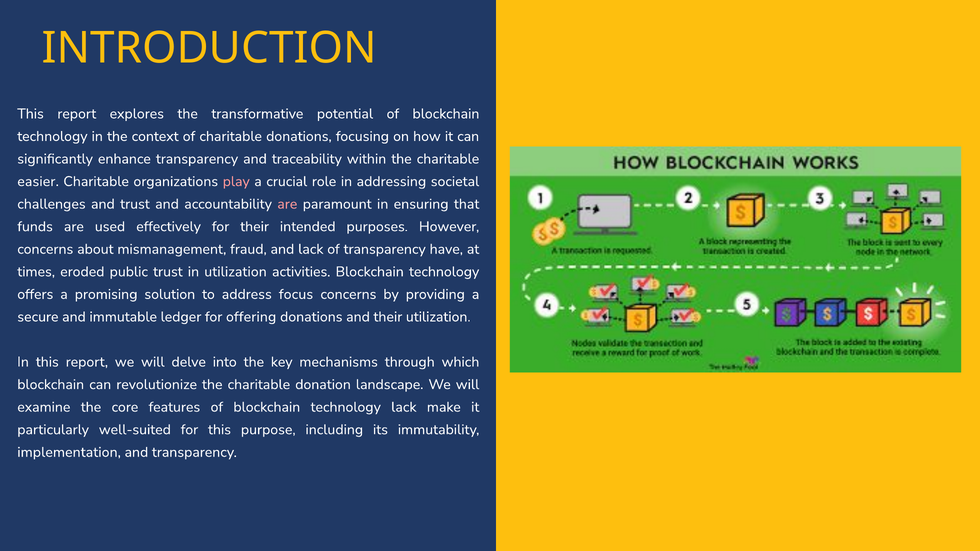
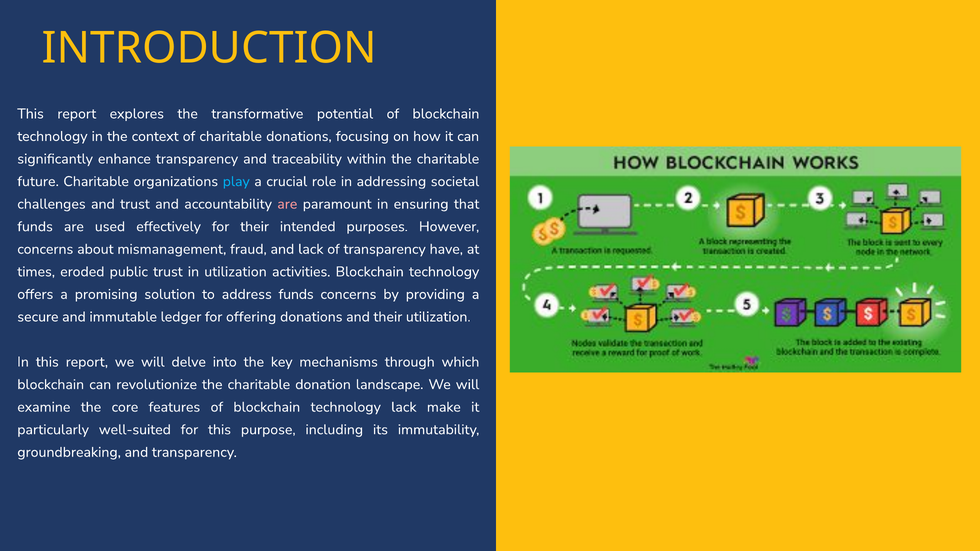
easier: easier -> future
play colour: pink -> light blue
address focus: focus -> funds
implementation: implementation -> groundbreaking
